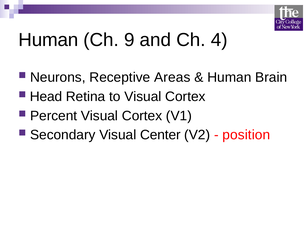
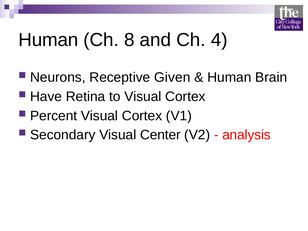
9: 9 -> 8
Areas: Areas -> Given
Head: Head -> Have
position: position -> analysis
